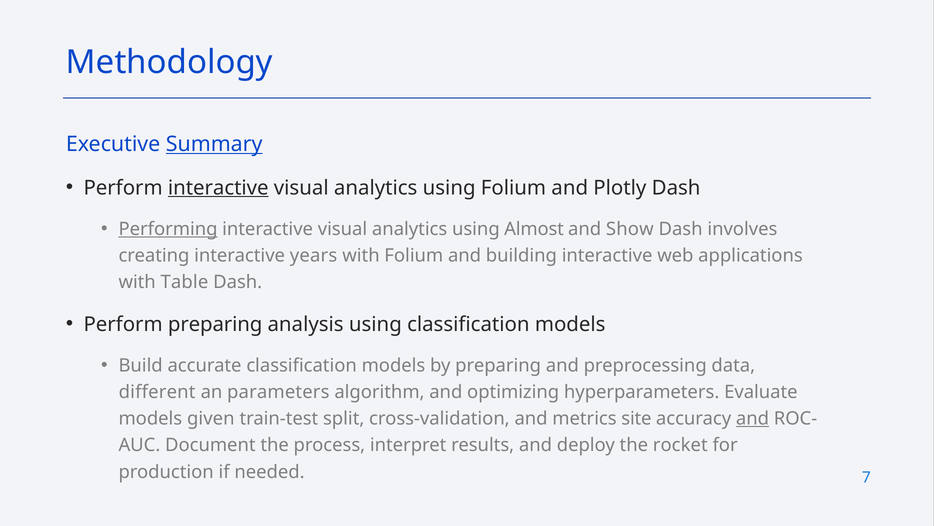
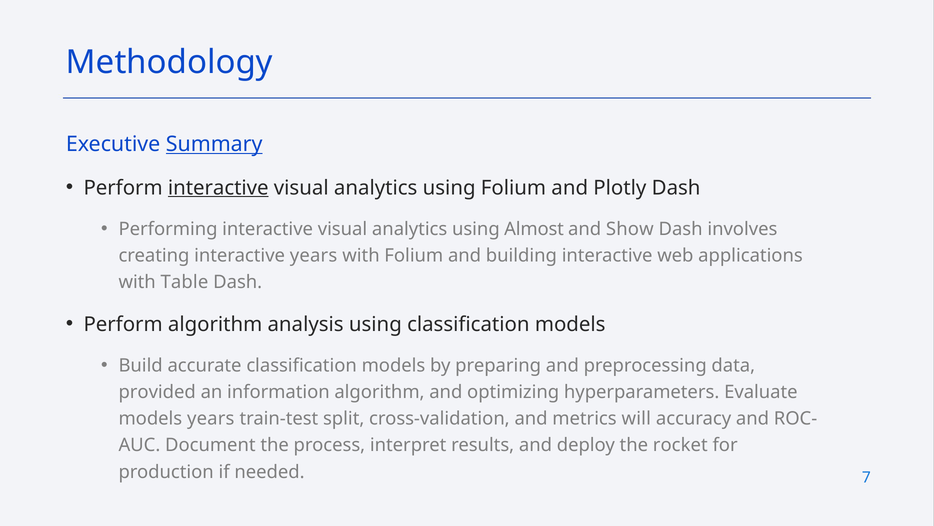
Performing underline: present -> none
Perform preparing: preparing -> algorithm
different: different -> provided
parameters: parameters -> information
models given: given -> years
site: site -> will
and at (753, 418) underline: present -> none
